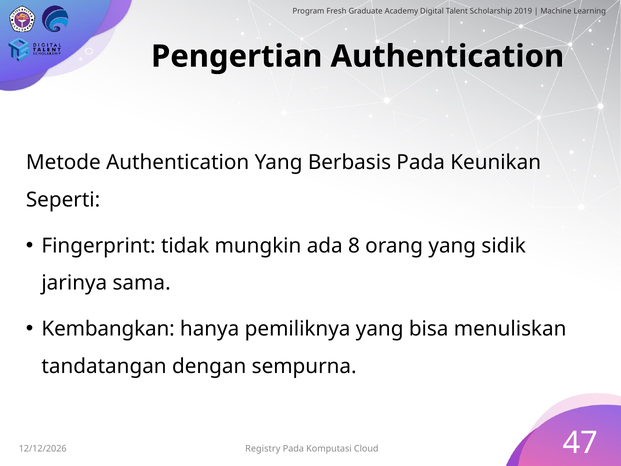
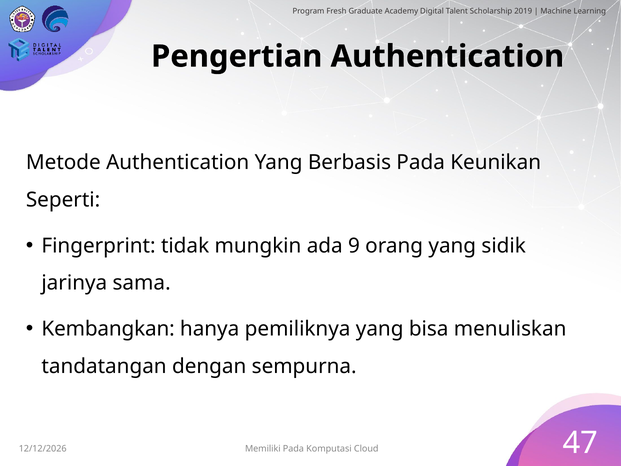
8: 8 -> 9
Registry: Registry -> Memiliki
